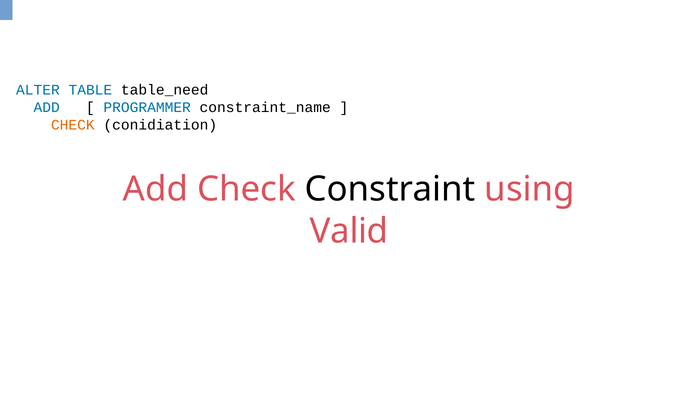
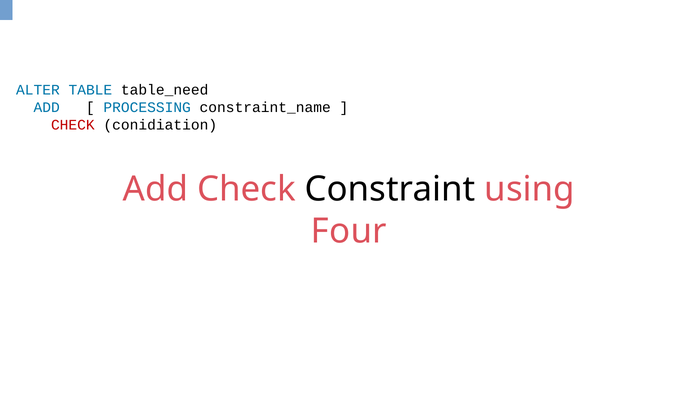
PROGRAMMER: PROGRAMMER -> PROCESSING
CHECK at (73, 125) colour: orange -> red
Valid: Valid -> Four
